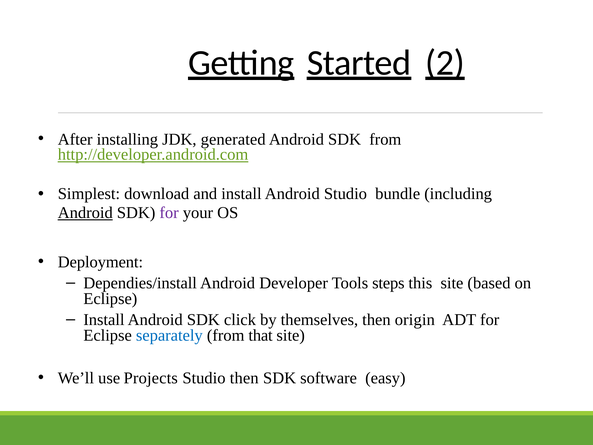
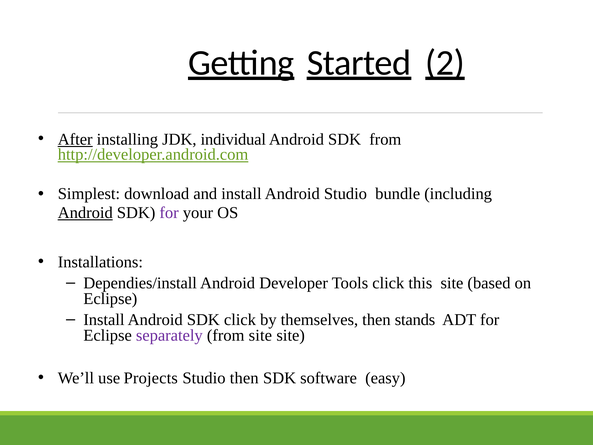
After underline: none -> present
generated: generated -> individual
Deployment: Deployment -> Installations
Tools steps: steps -> click
origin: origin -> stands
separately colour: blue -> purple
from that: that -> site
